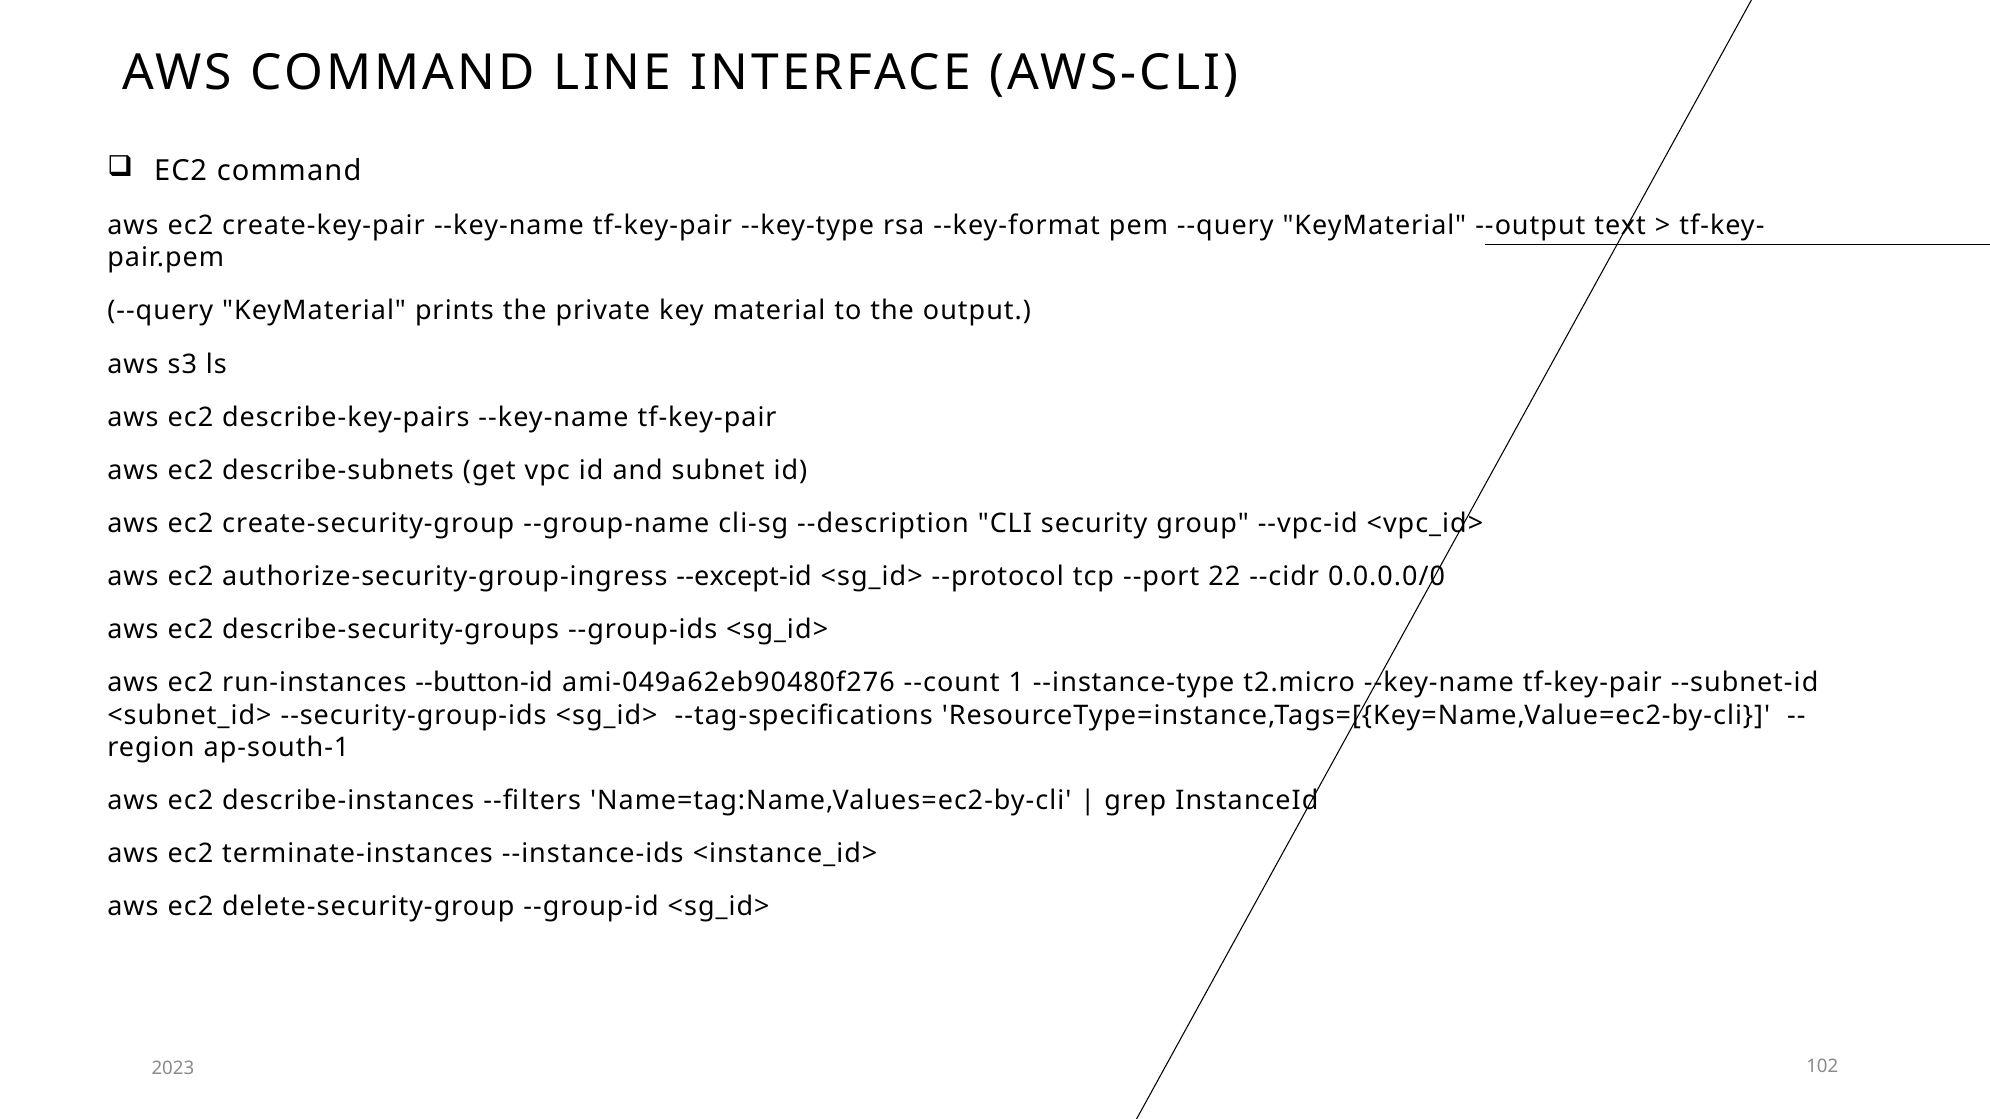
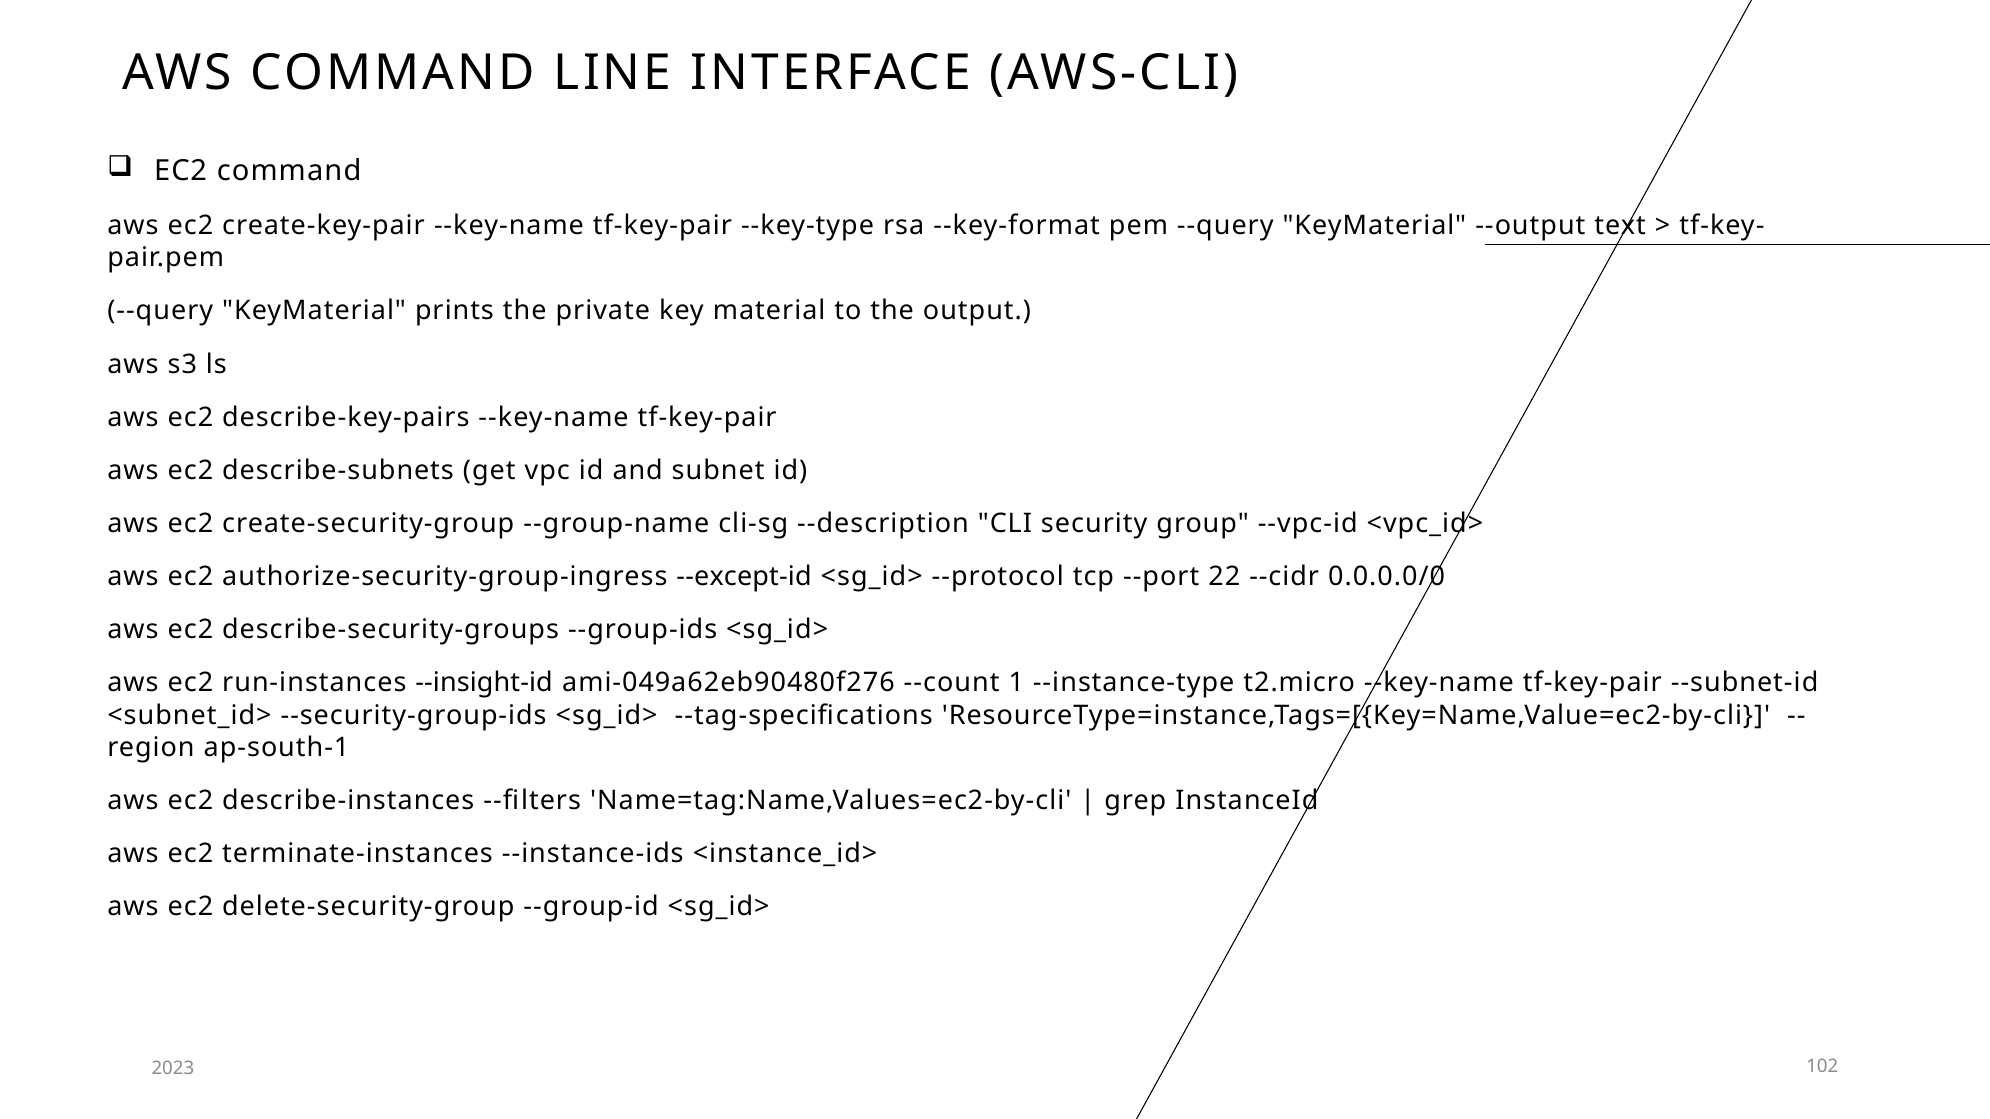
--button-id: --button-id -> --insight-id
